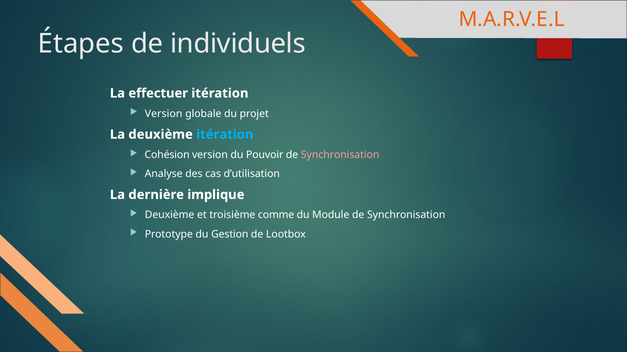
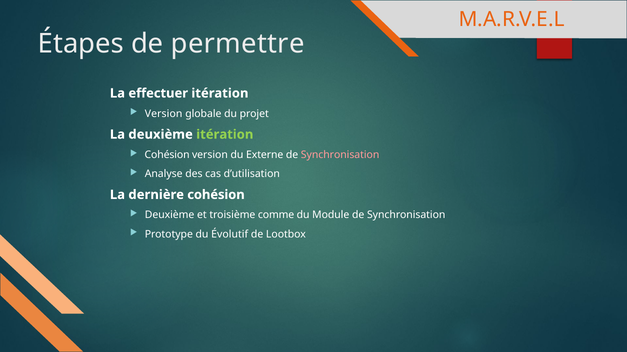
individuels: individuels -> permettre
itération at (225, 135) colour: light blue -> light green
Pouvoir: Pouvoir -> Externe
dernière implique: implique -> cohésion
Gestion: Gestion -> Évolutif
